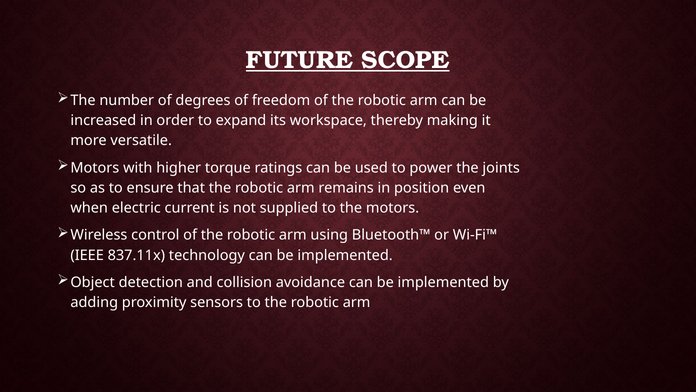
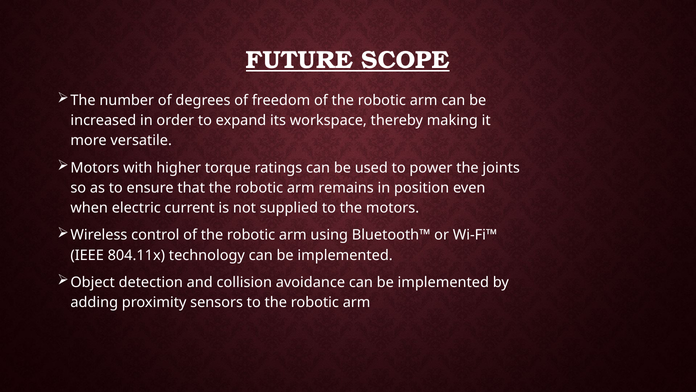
837.11x: 837.11x -> 804.11x
